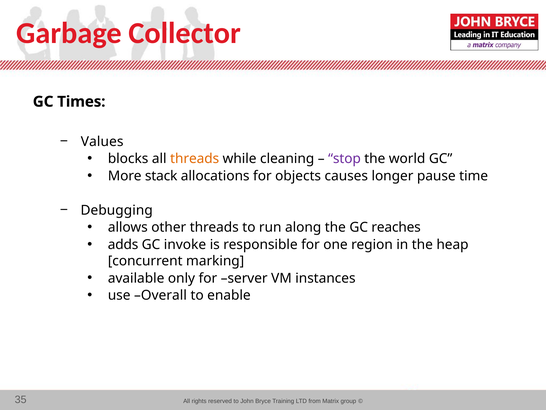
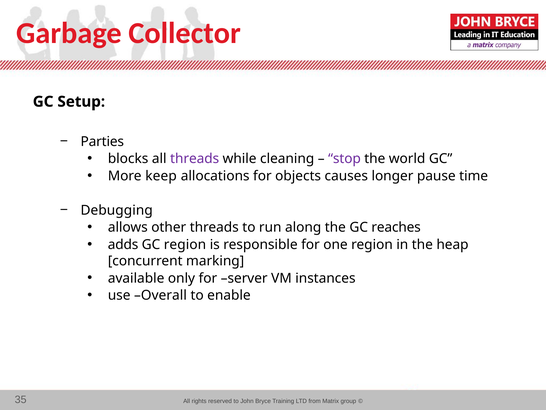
Times: Times -> Setup
Values: Values -> Parties
threads at (195, 159) colour: orange -> purple
stack: stack -> keep
GC invoke: invoke -> region
